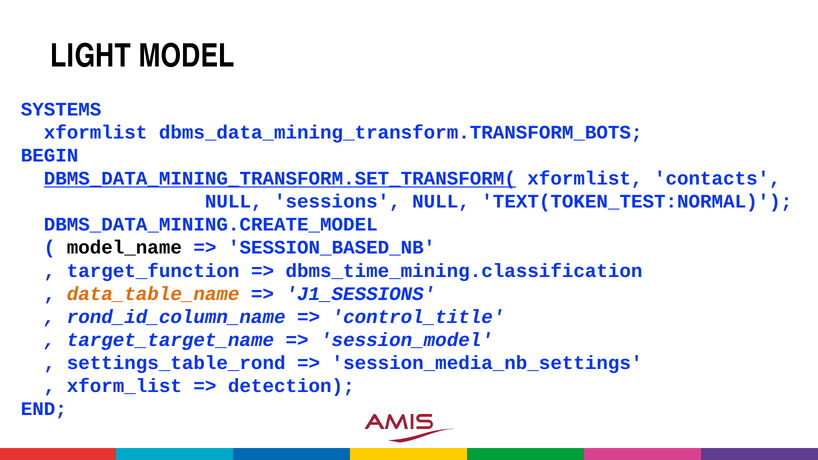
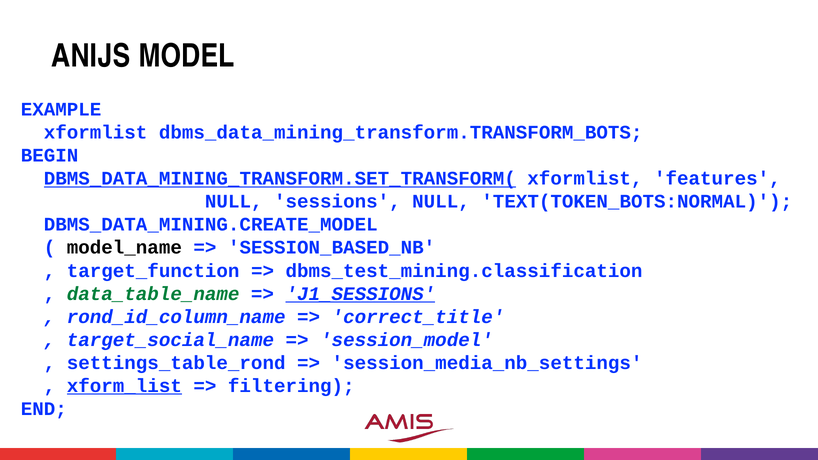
LIGHT: LIGHT -> ANIJS
SYSTEMS: SYSTEMS -> EXAMPLE
contacts: contacts -> features
TEXT(TOKEN_TEST:NORMAL: TEXT(TOKEN_TEST:NORMAL -> TEXT(TOKEN_BOTS:NORMAL
dbms_time_mining.classification: dbms_time_mining.classification -> dbms_test_mining.classification
data_table_name colour: orange -> green
J1_SESSIONS underline: none -> present
control_title: control_title -> correct_title
target_target_name: target_target_name -> target_social_name
xform_list underline: none -> present
detection: detection -> filtering
